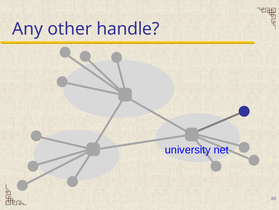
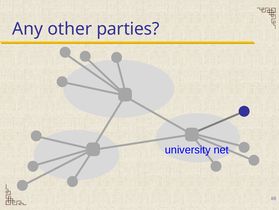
handle: handle -> parties
